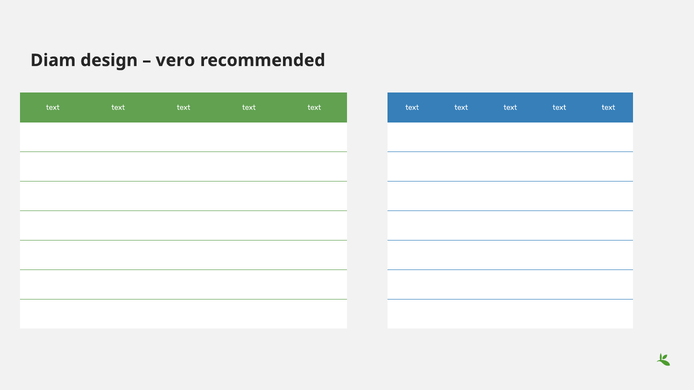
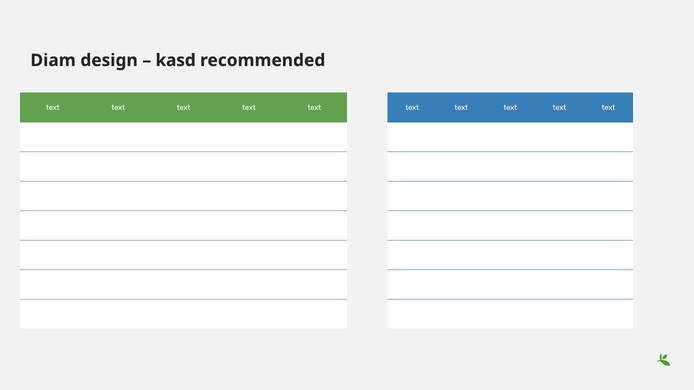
vero: vero -> kasd
